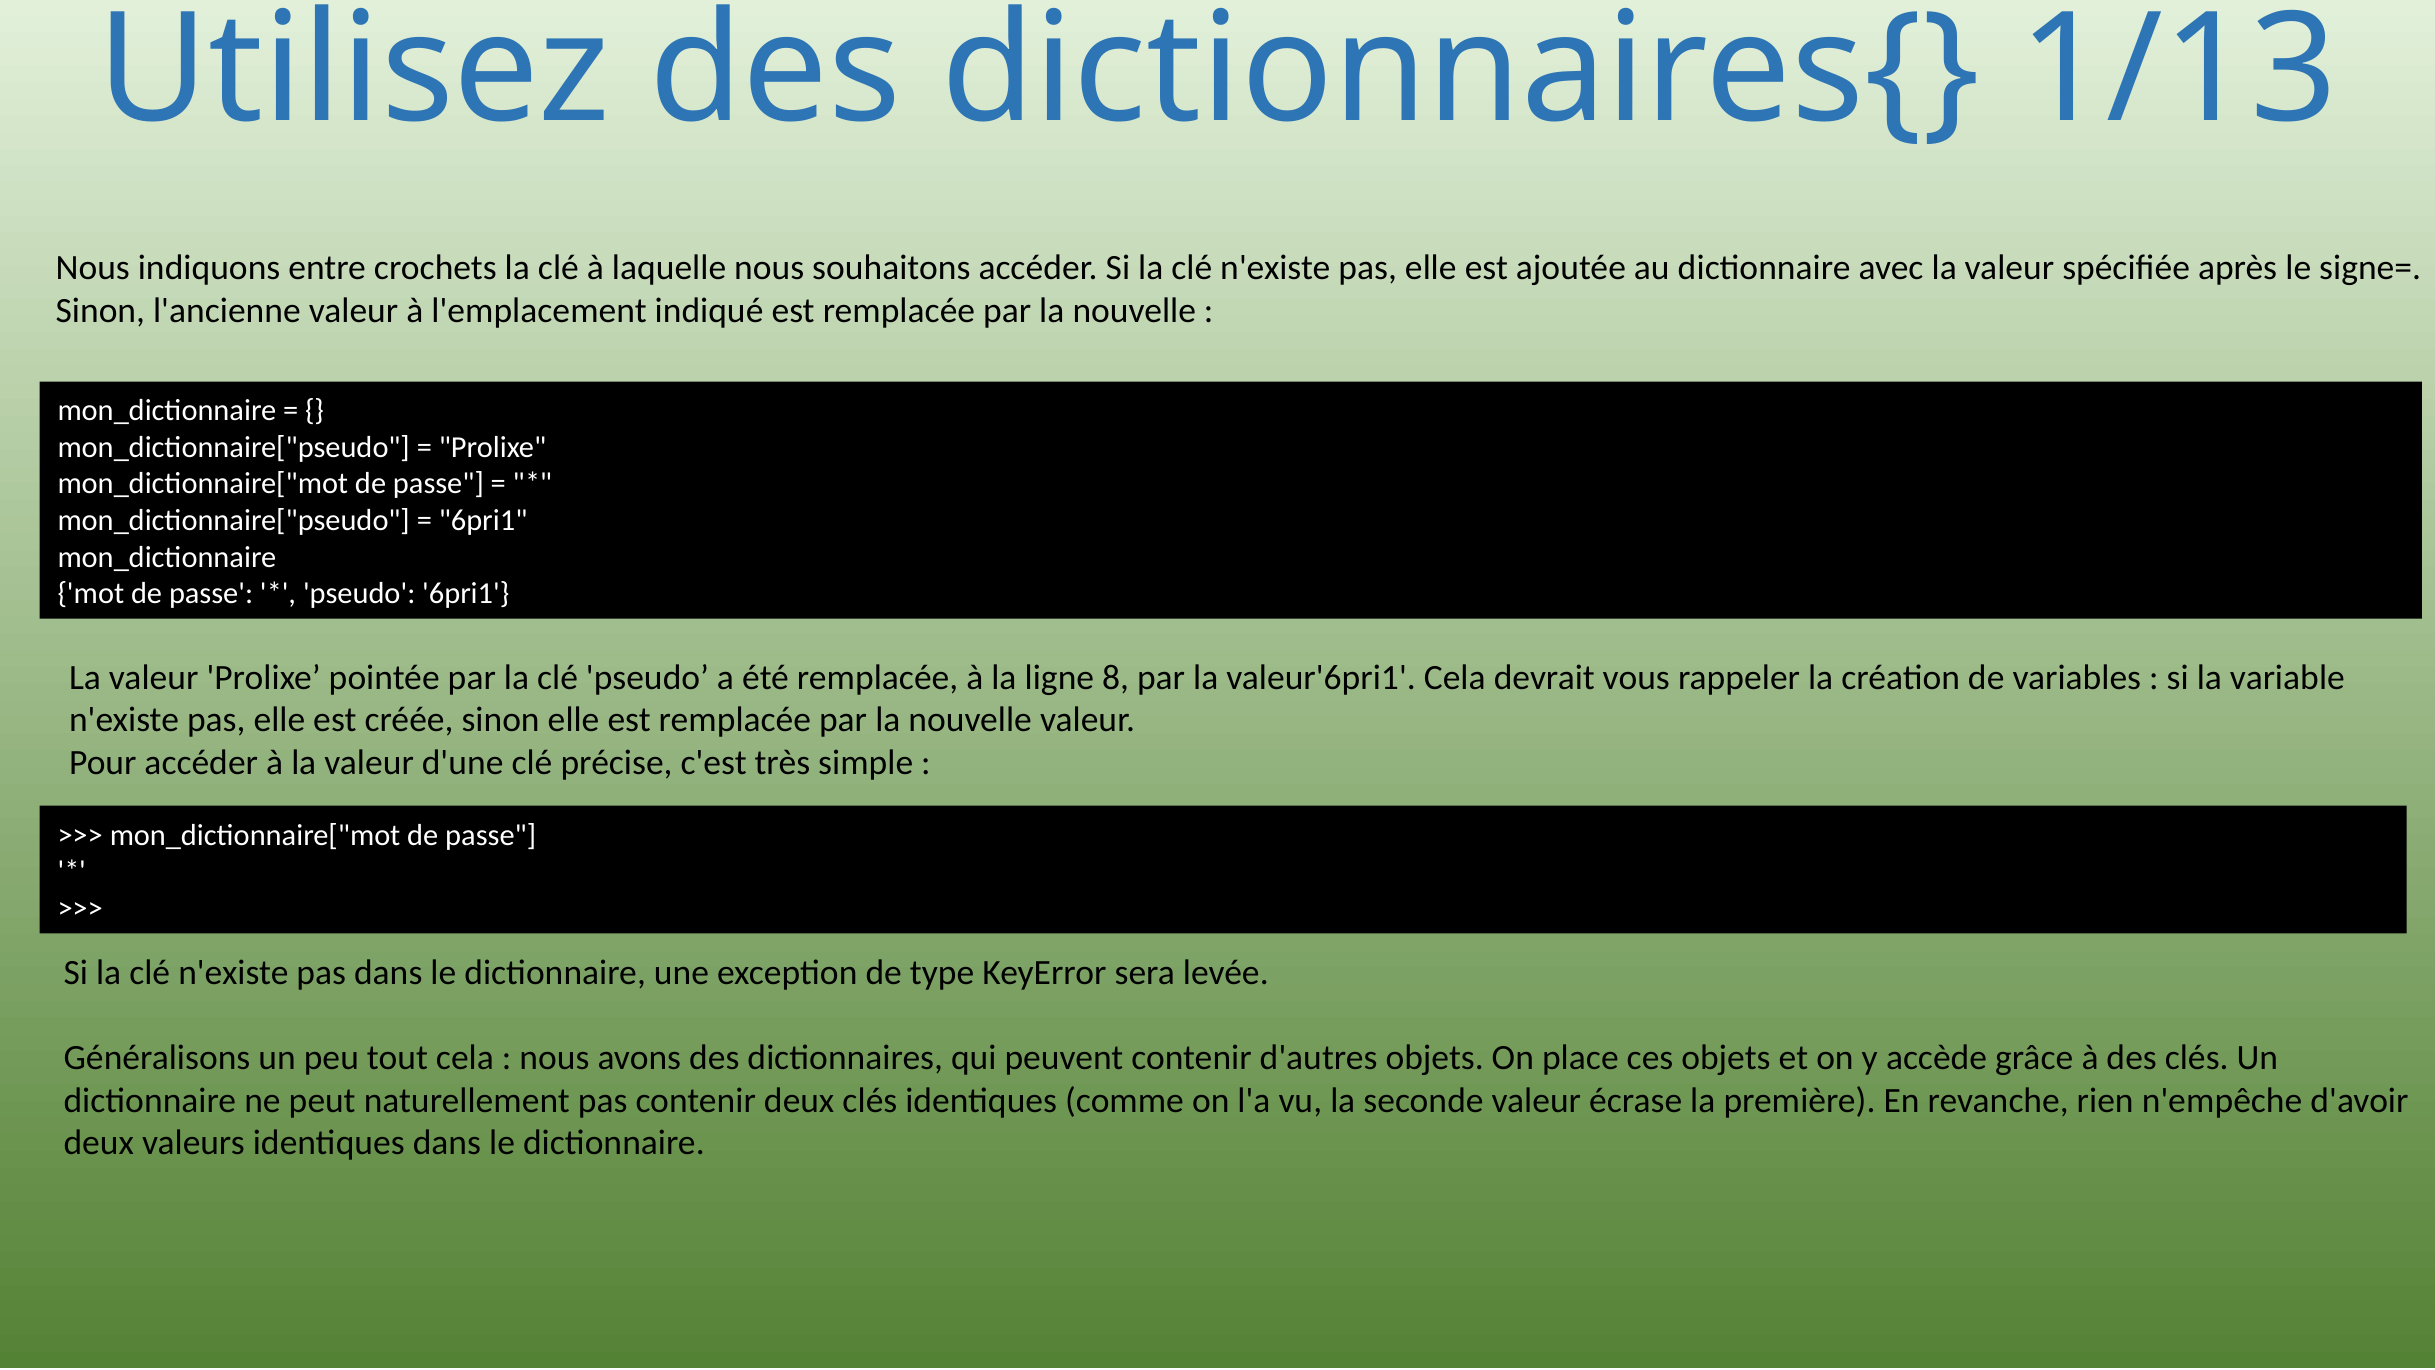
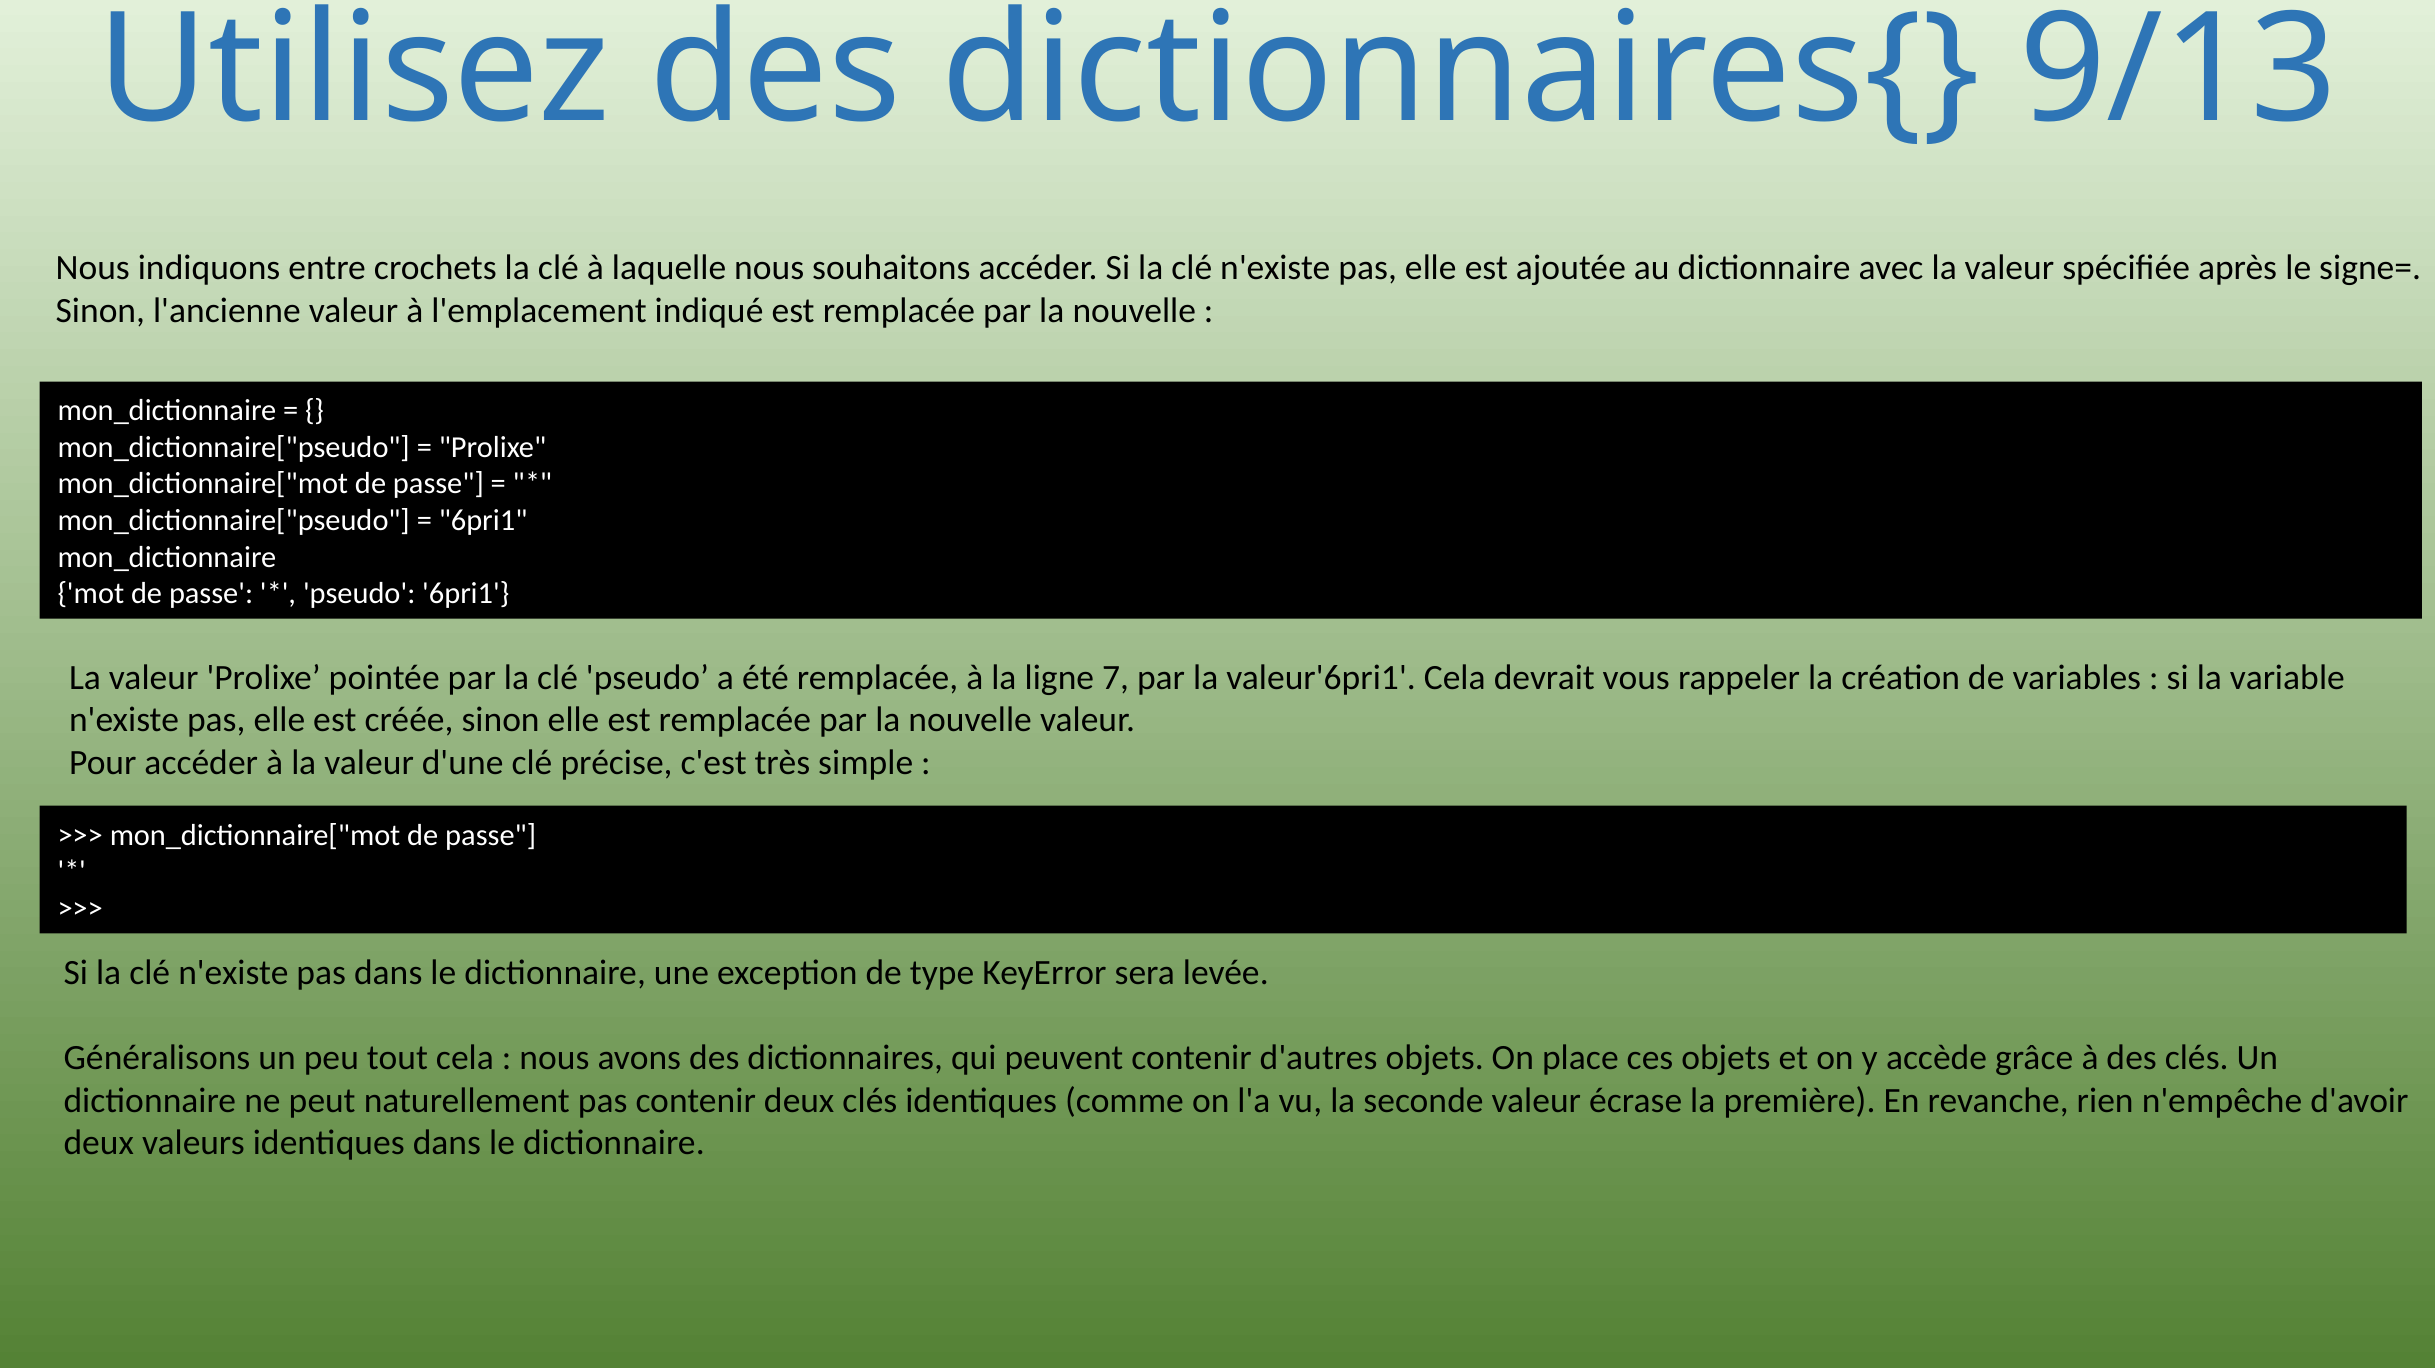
1/13: 1/13 -> 9/13
8: 8 -> 7
